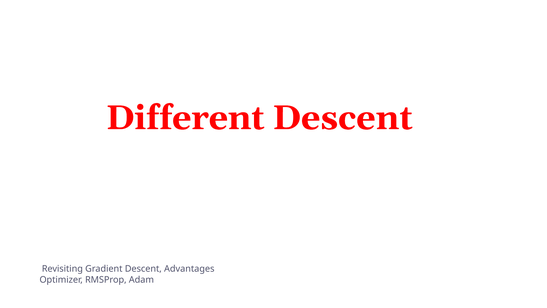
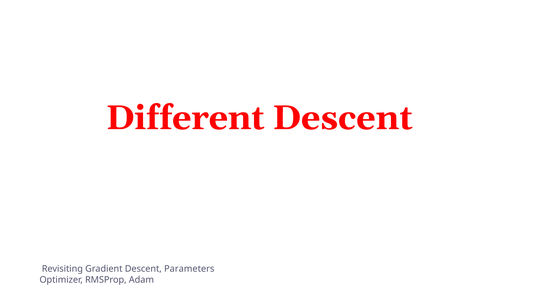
Advantages: Advantages -> Parameters
